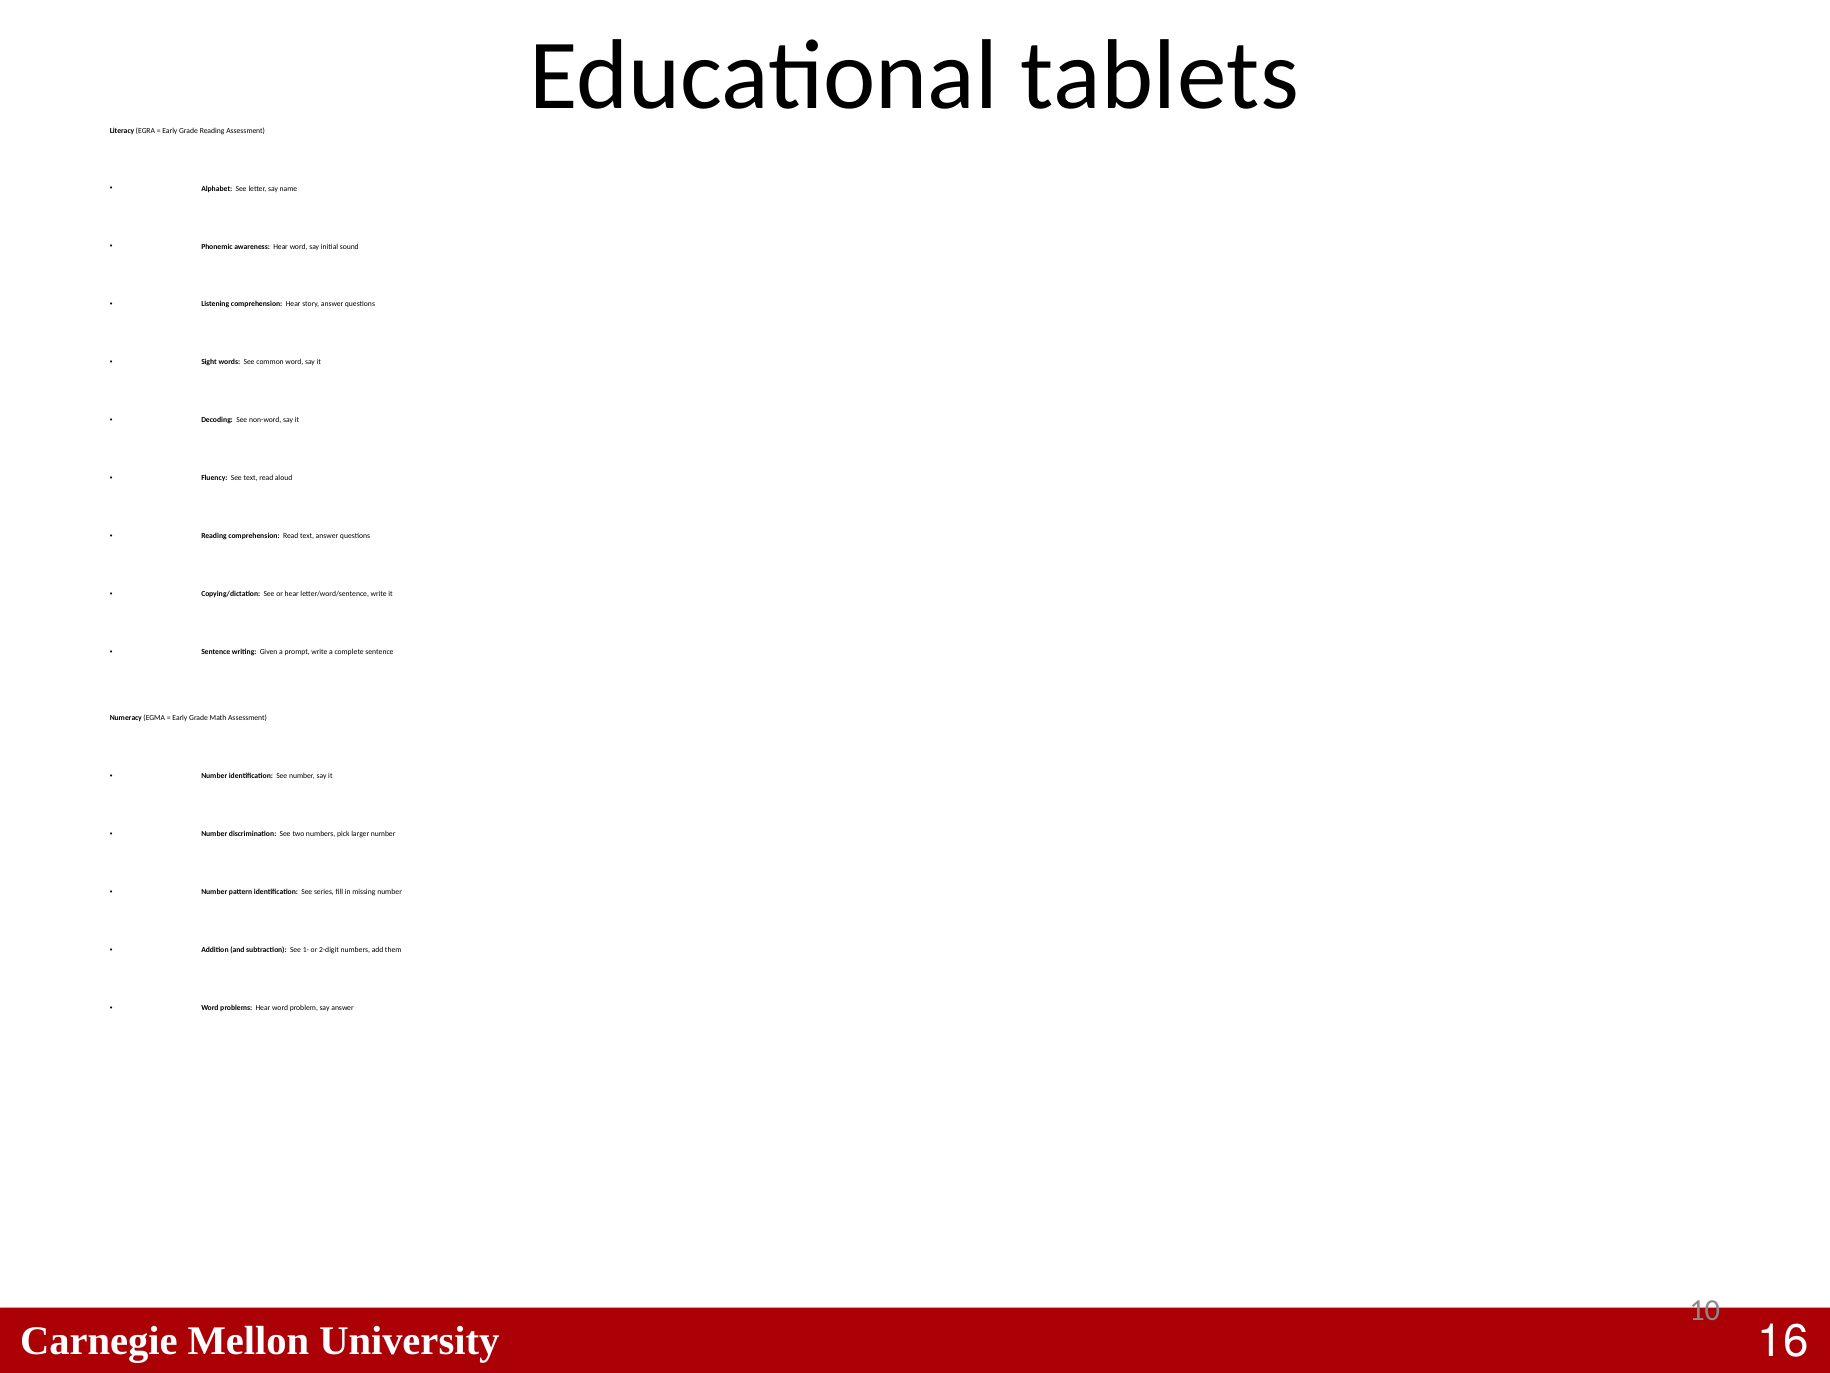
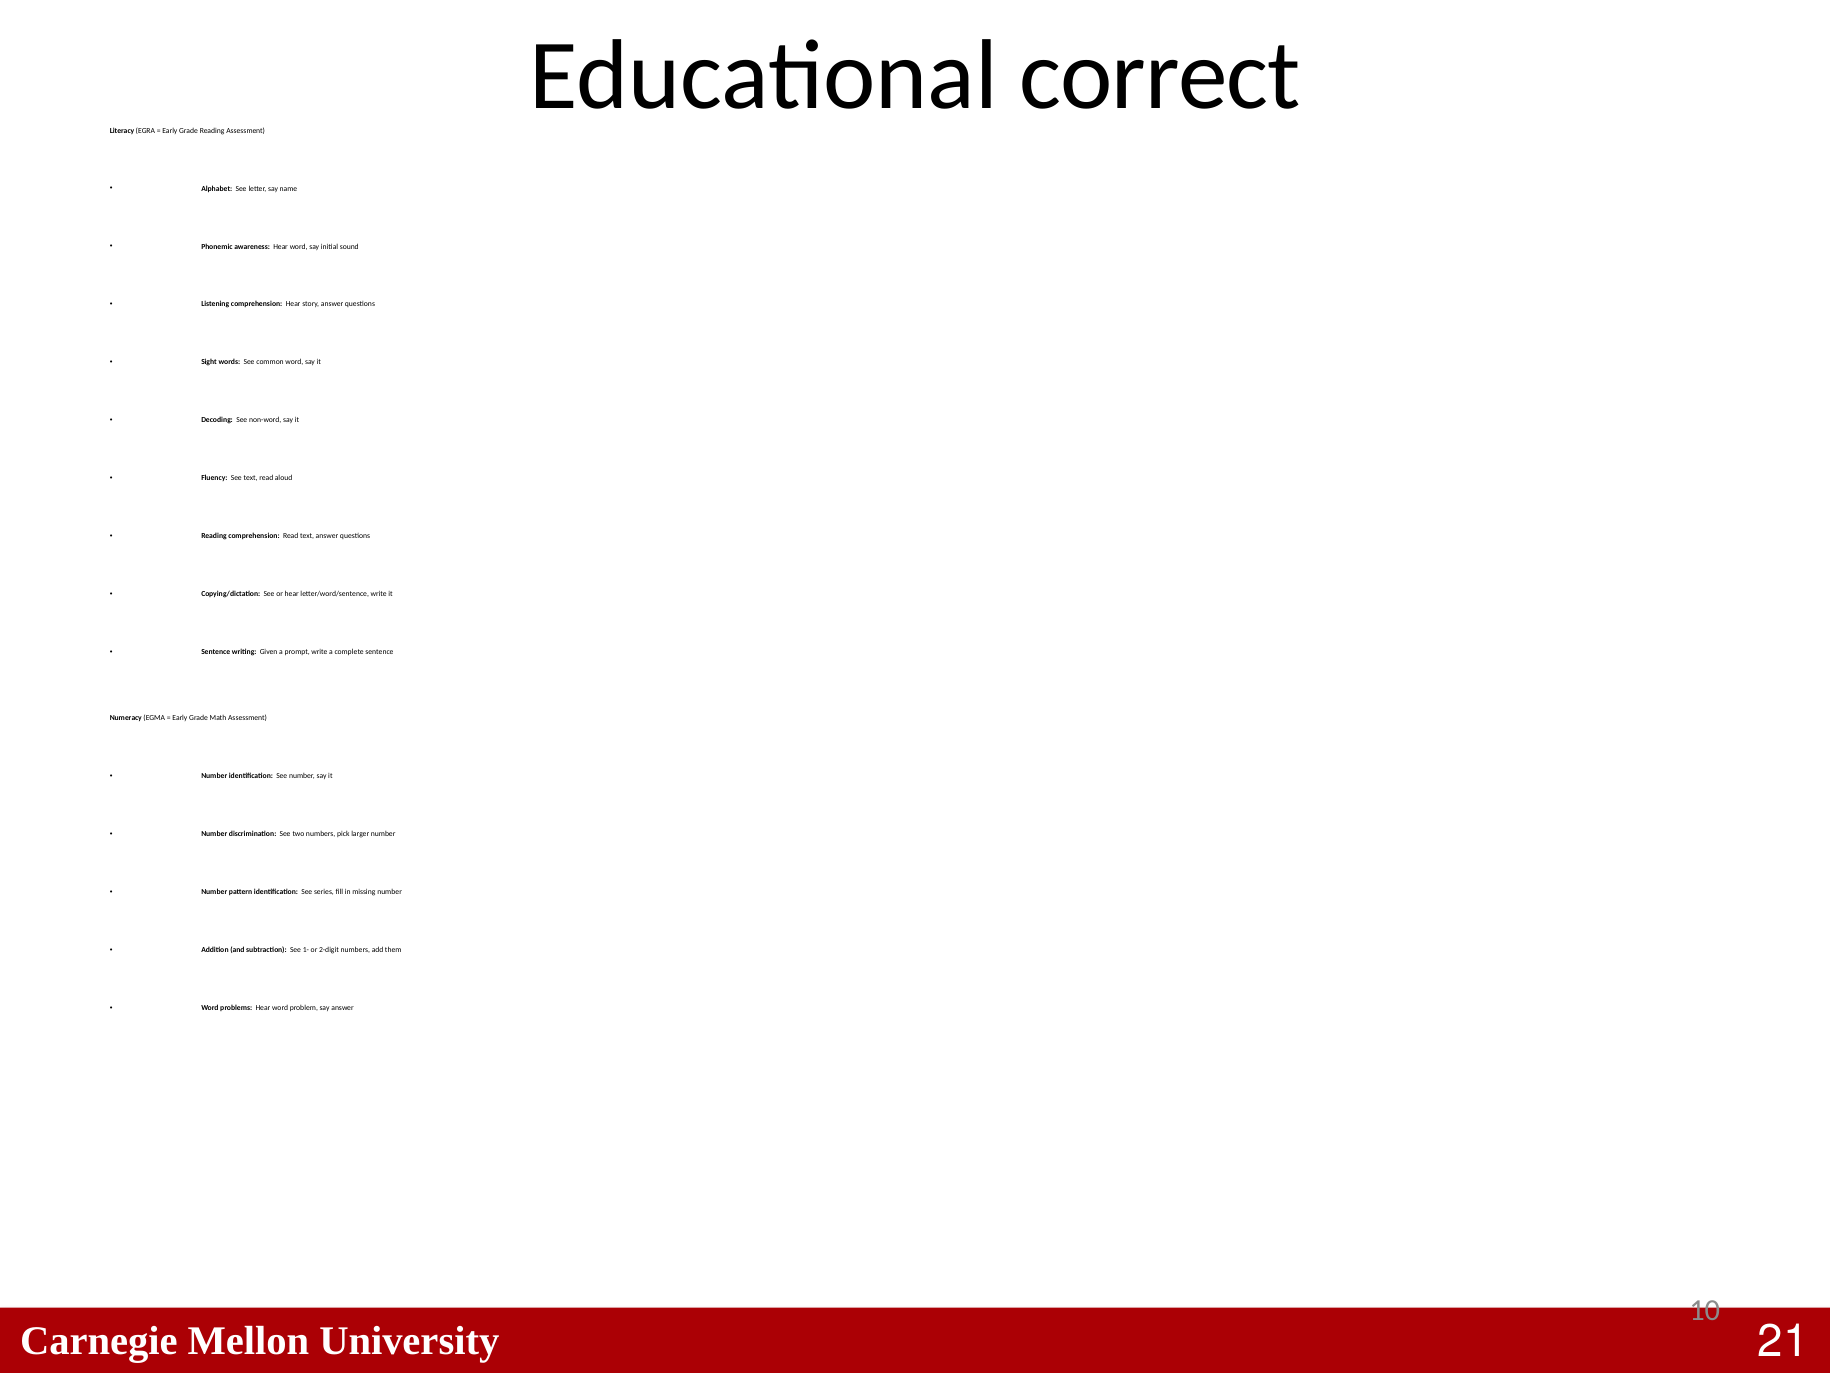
tablets: tablets -> correct
16: 16 -> 21
